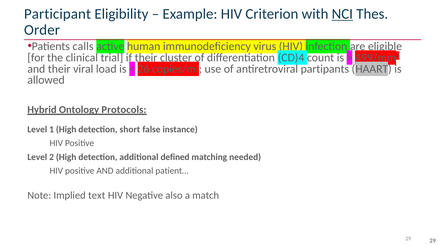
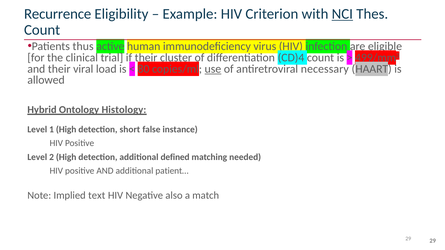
Participant: Participant -> Recurrence
Order at (42, 30): Order -> Count
calls: calls -> thus
26: 26 -> 80
use underline: none -> present
partipants: partipants -> necessary
Protocols: Protocols -> Histology
